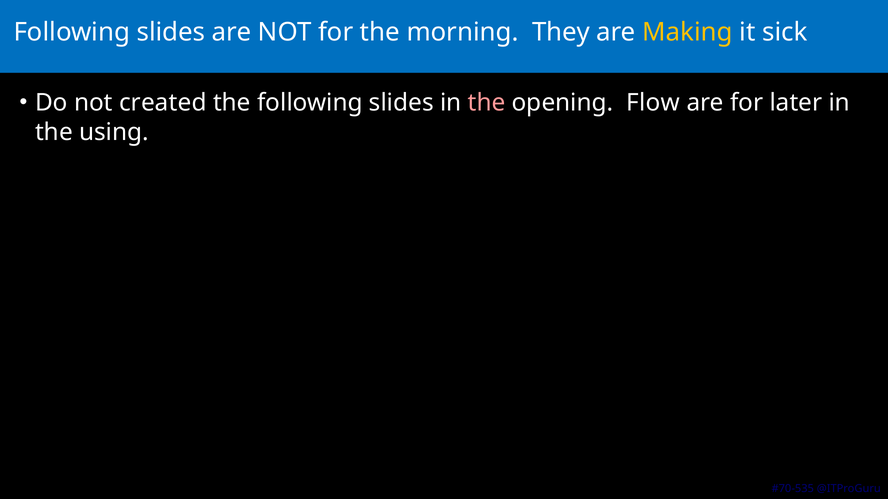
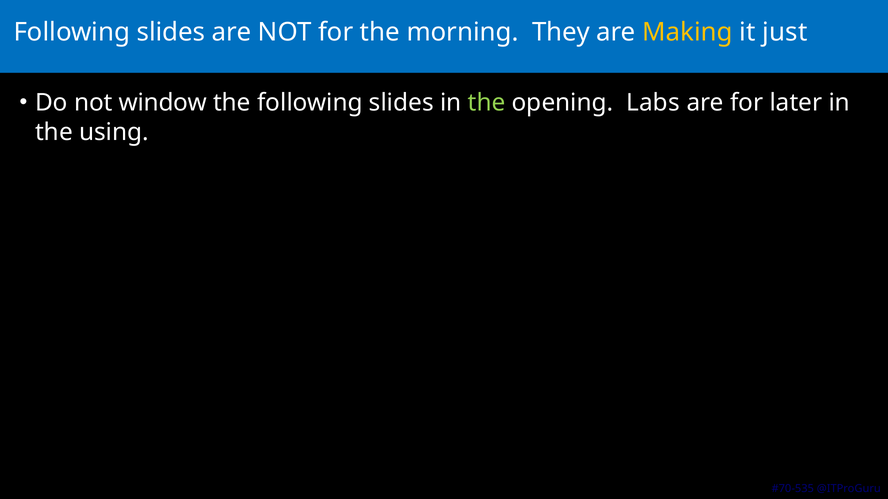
sick: sick -> just
created: created -> window
the at (487, 103) colour: pink -> light green
Flow: Flow -> Labs
